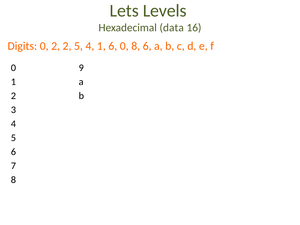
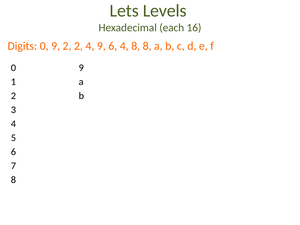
data: data -> each
0 2: 2 -> 9
2 5: 5 -> 2
4 1: 1 -> 9
6 0: 0 -> 4
8 6: 6 -> 8
